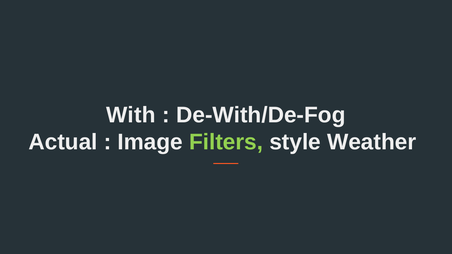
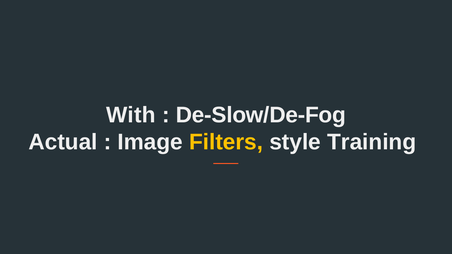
De-With/De-Fog: De-With/De-Fog -> De-Slow/De-Fog
Filters colour: light green -> yellow
Weather: Weather -> Training
